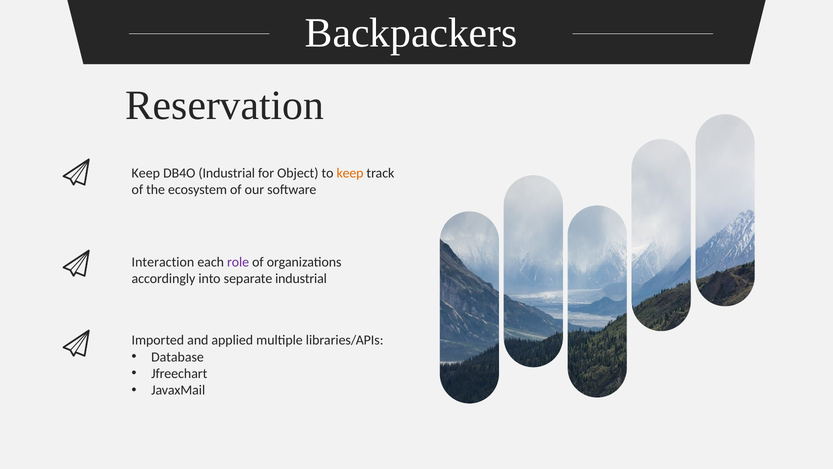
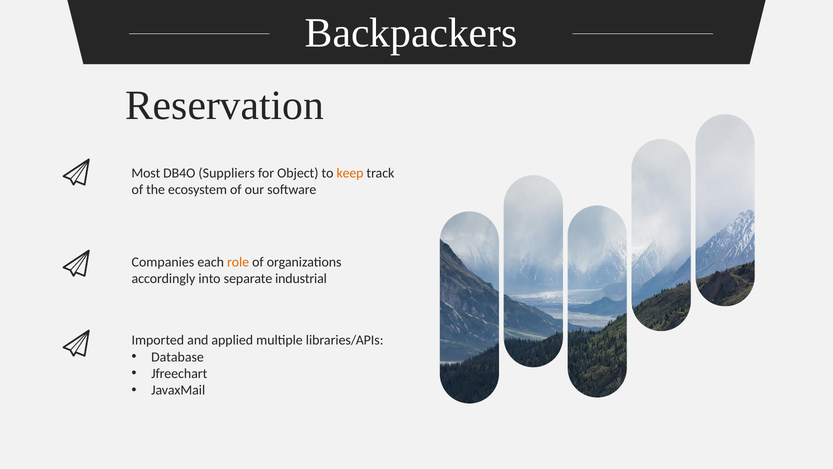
Keep at (146, 173): Keep -> Most
DB4O Industrial: Industrial -> Suppliers
Interaction: Interaction -> Companies
role colour: purple -> orange
